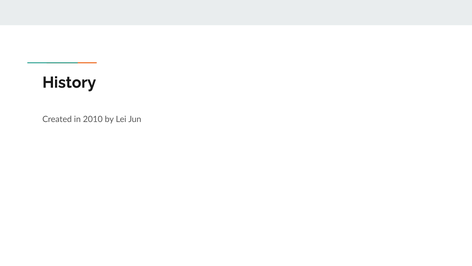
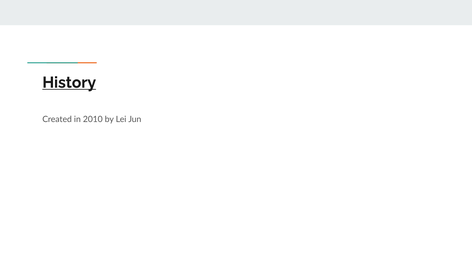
History underline: none -> present
